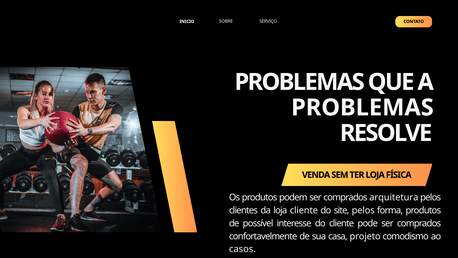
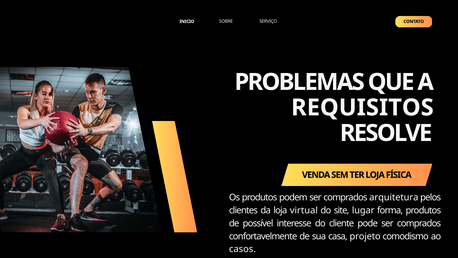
PROBLEMAS at (362, 107): PROBLEMAS -> REQUISITOS
loja cliente: cliente -> virtual
site pelos: pelos -> lugar
